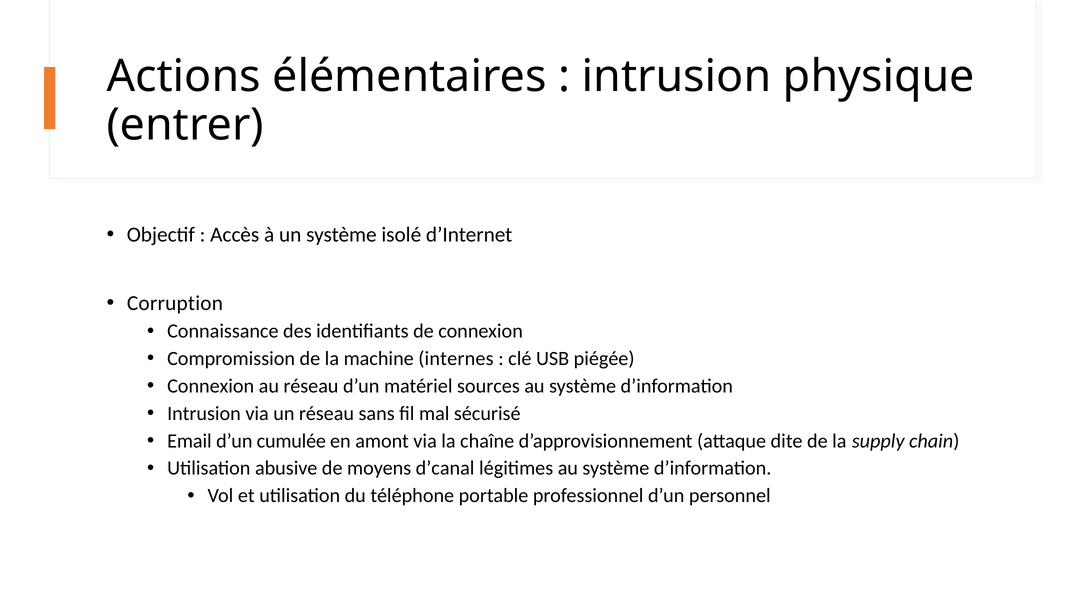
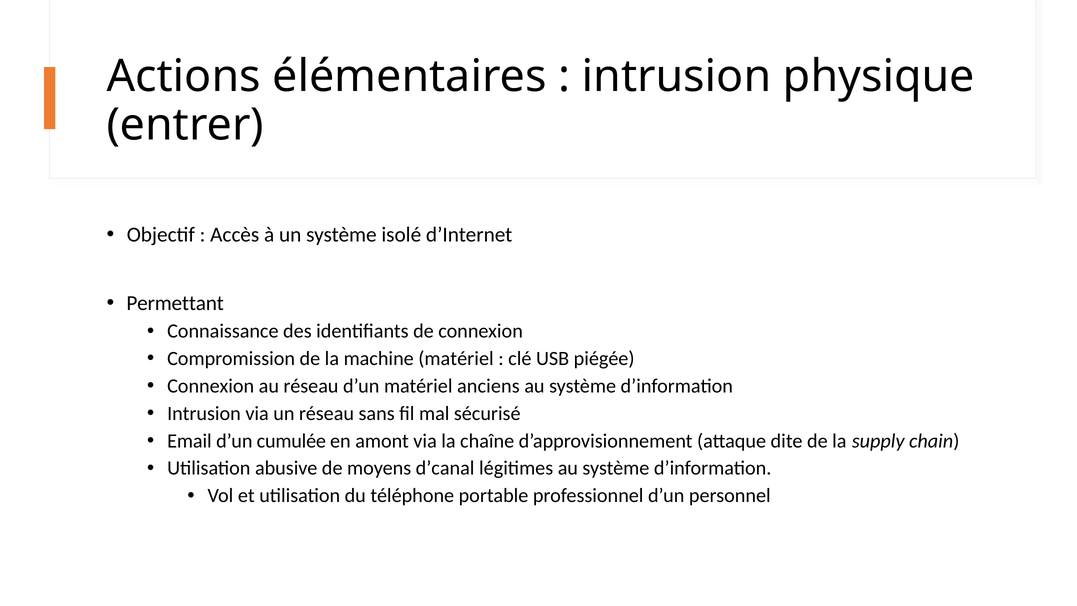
Corruption: Corruption -> Permettant
machine internes: internes -> matériel
sources: sources -> anciens
